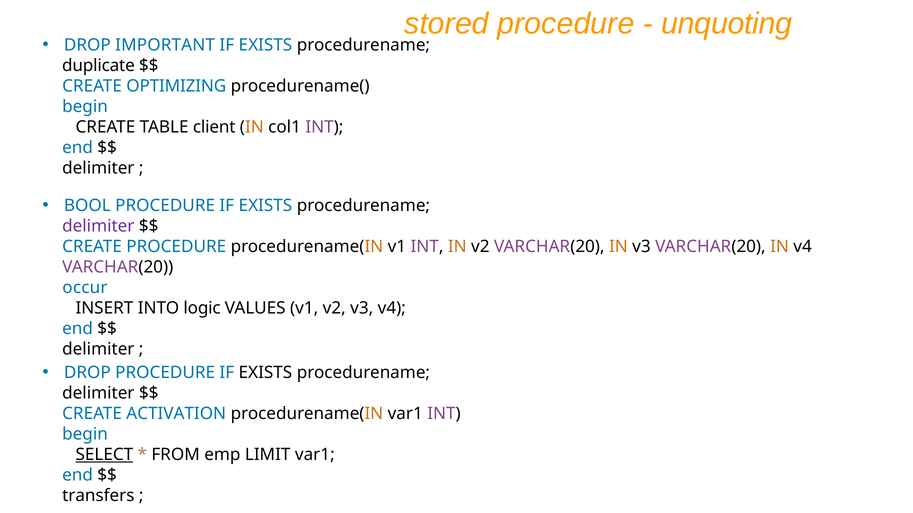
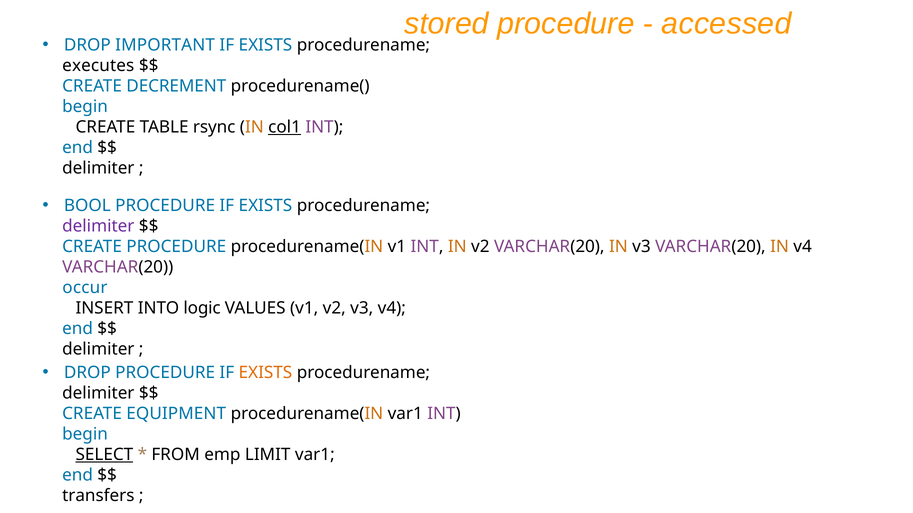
unquoting: unquoting -> accessed
duplicate: duplicate -> executes
OPTIMIZING: OPTIMIZING -> DECREMENT
client: client -> rsync
col1 underline: none -> present
EXISTS at (265, 373) colour: black -> orange
ACTIVATION: ACTIVATION -> EQUIPMENT
